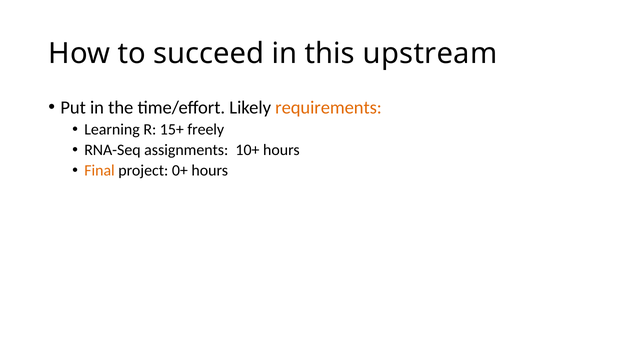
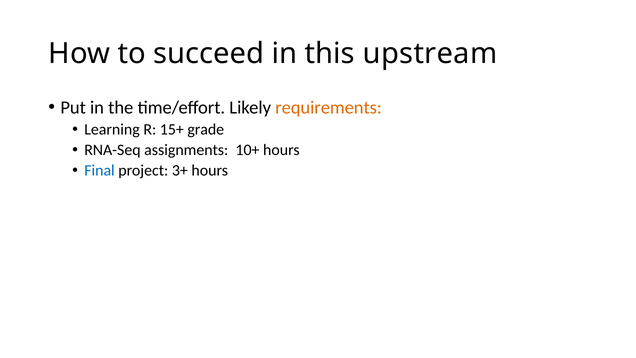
freely: freely -> grade
Final colour: orange -> blue
0+: 0+ -> 3+
